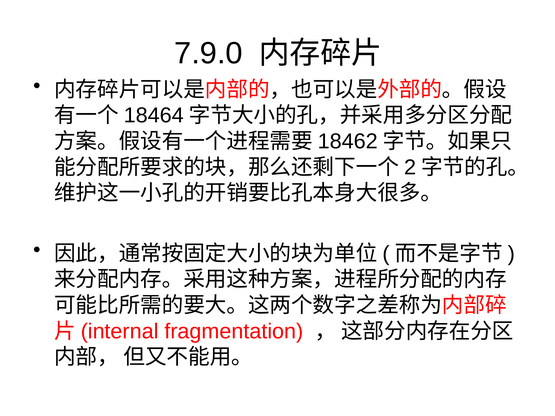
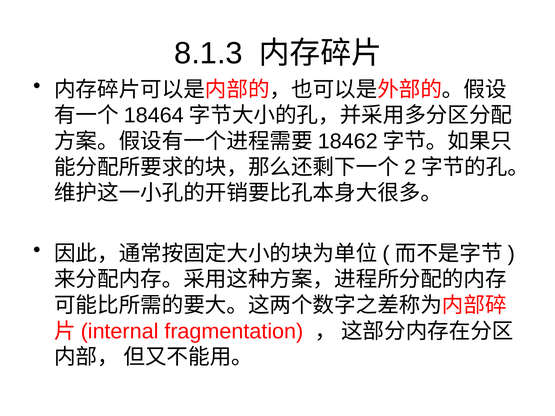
7.9.0: 7.9.0 -> 8.1.3
